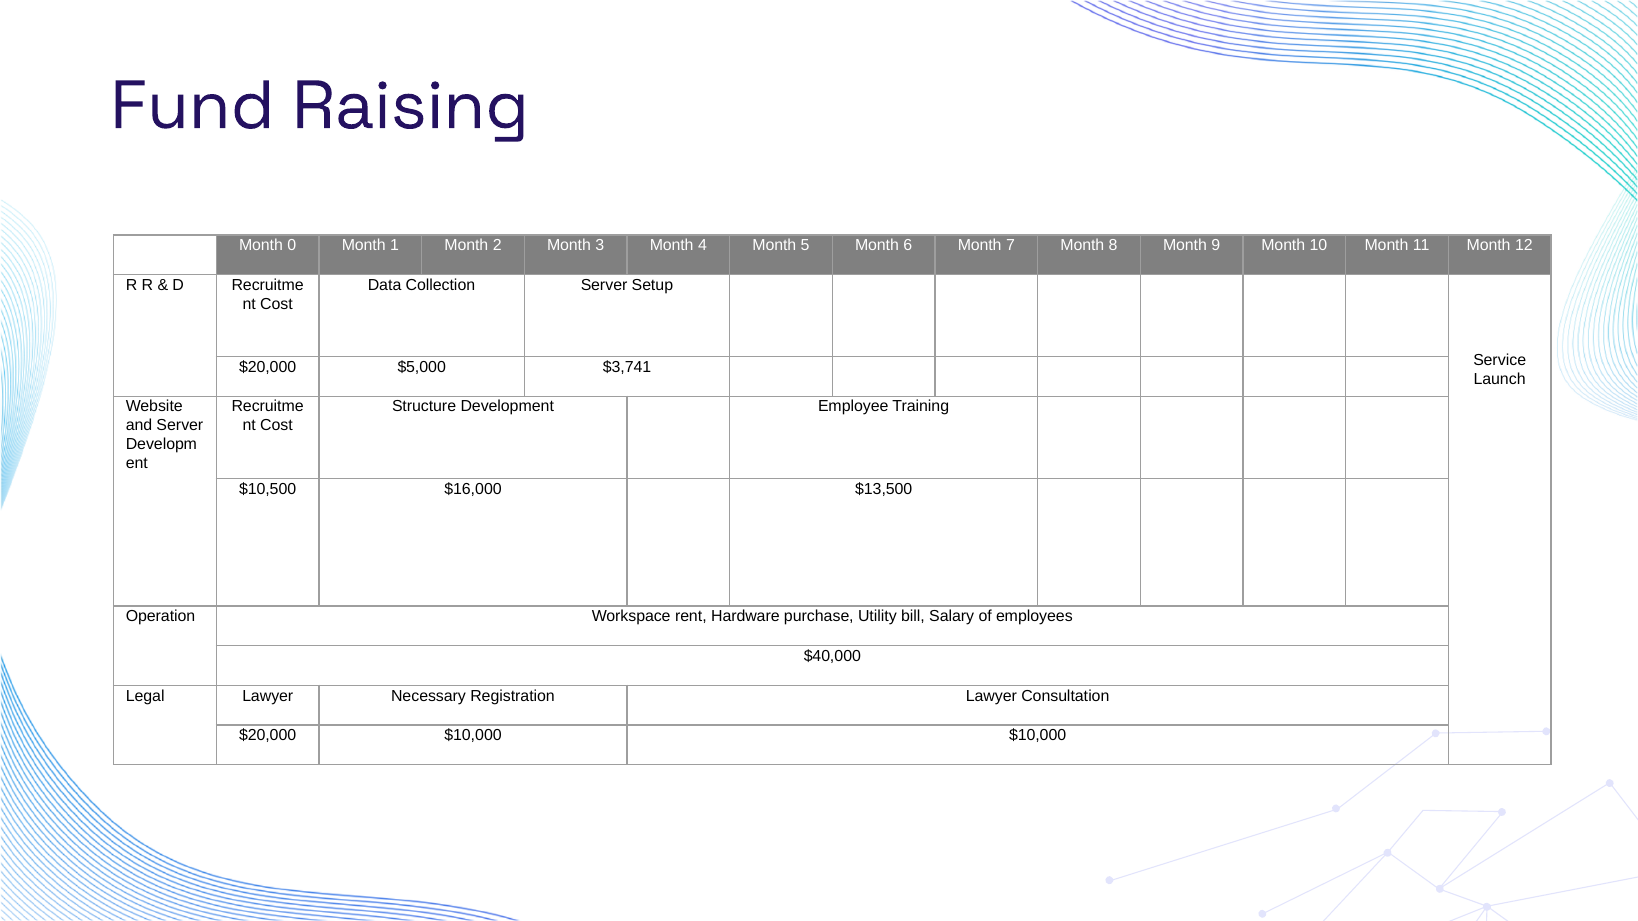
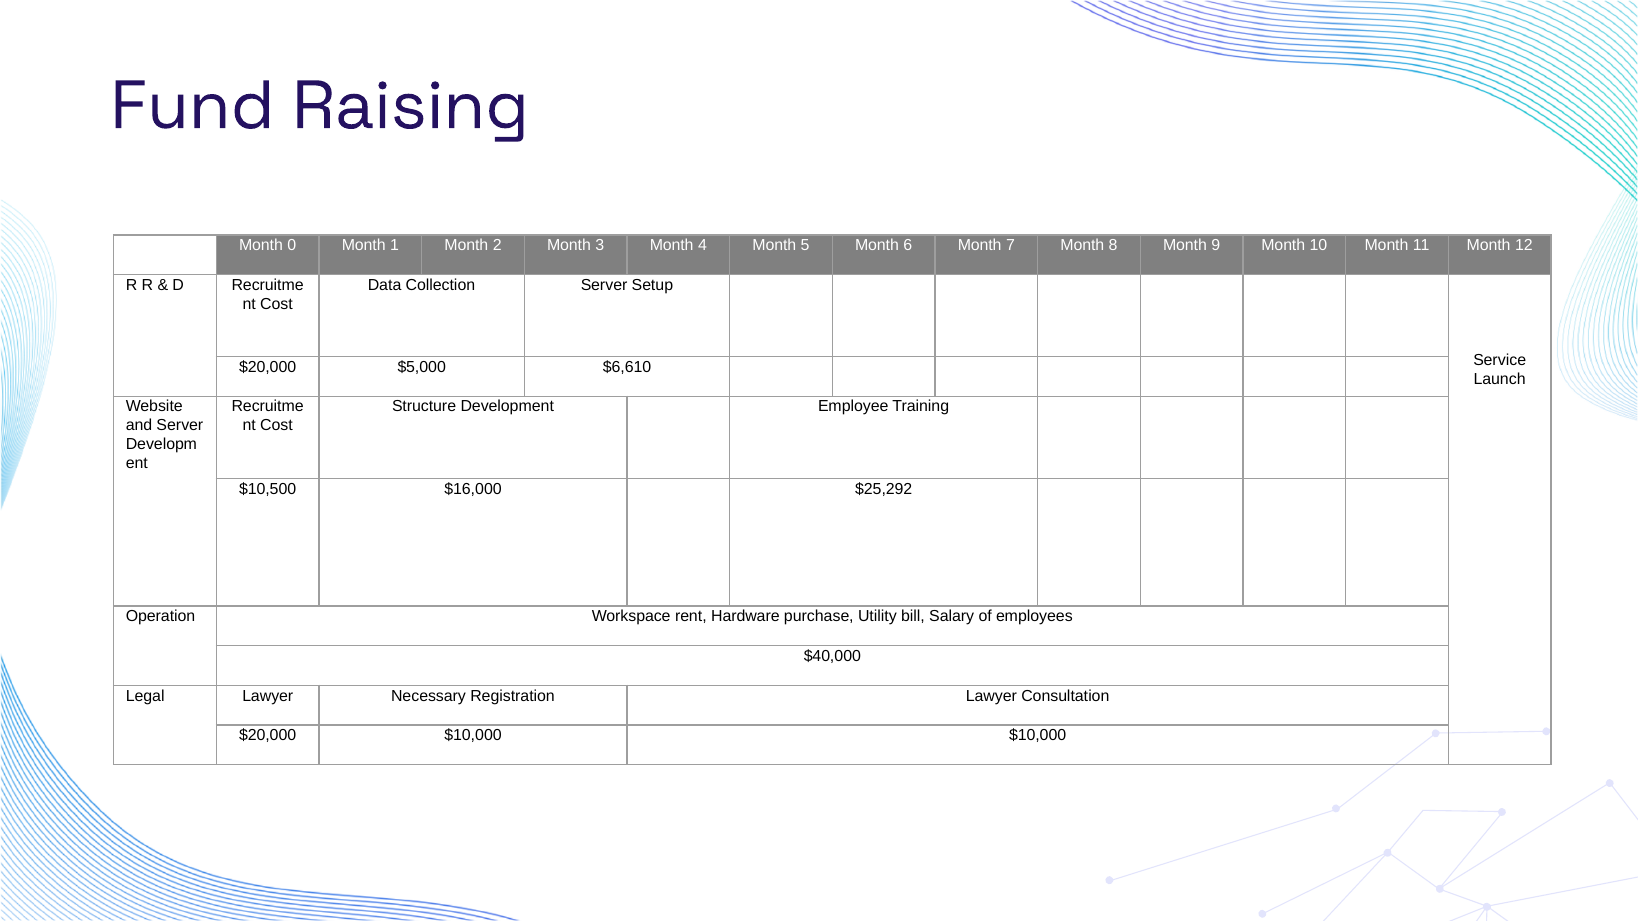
$3,741: $3,741 -> $6,610
$13,500: $13,500 -> $25,292
